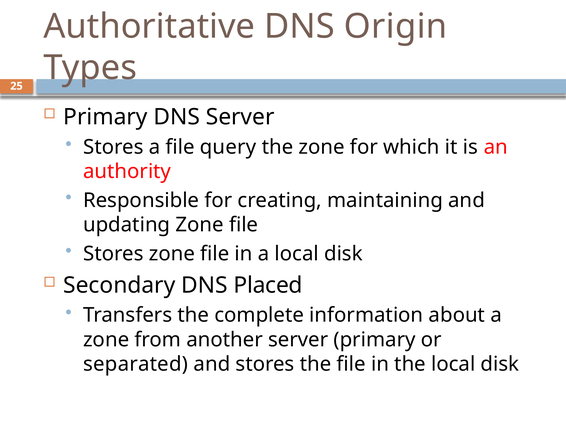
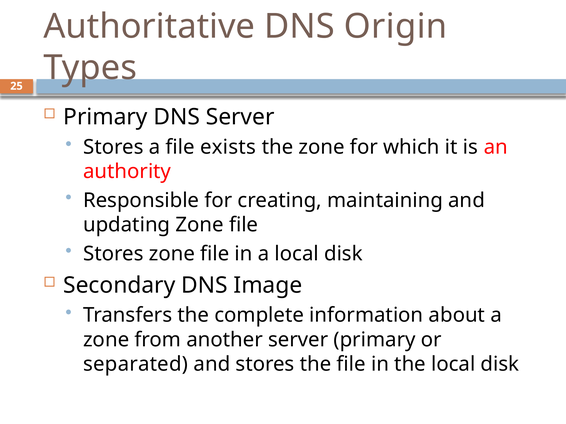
query: query -> exists
Placed: Placed -> Image
